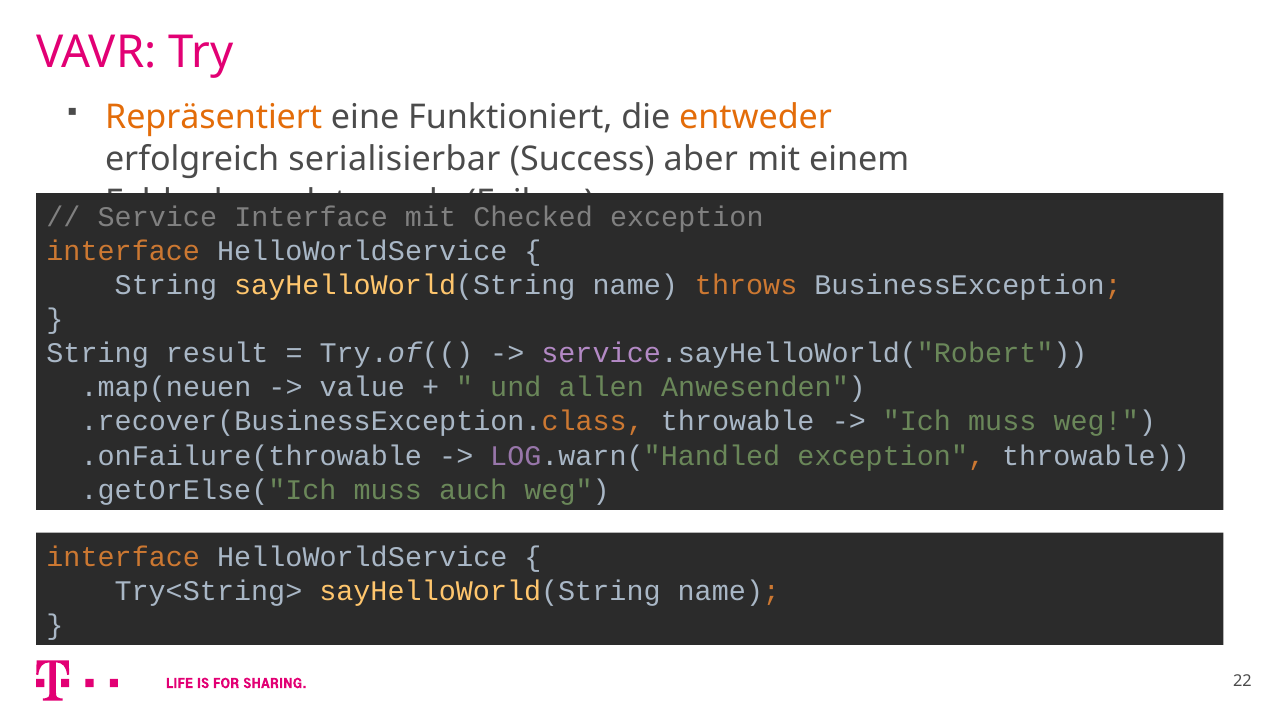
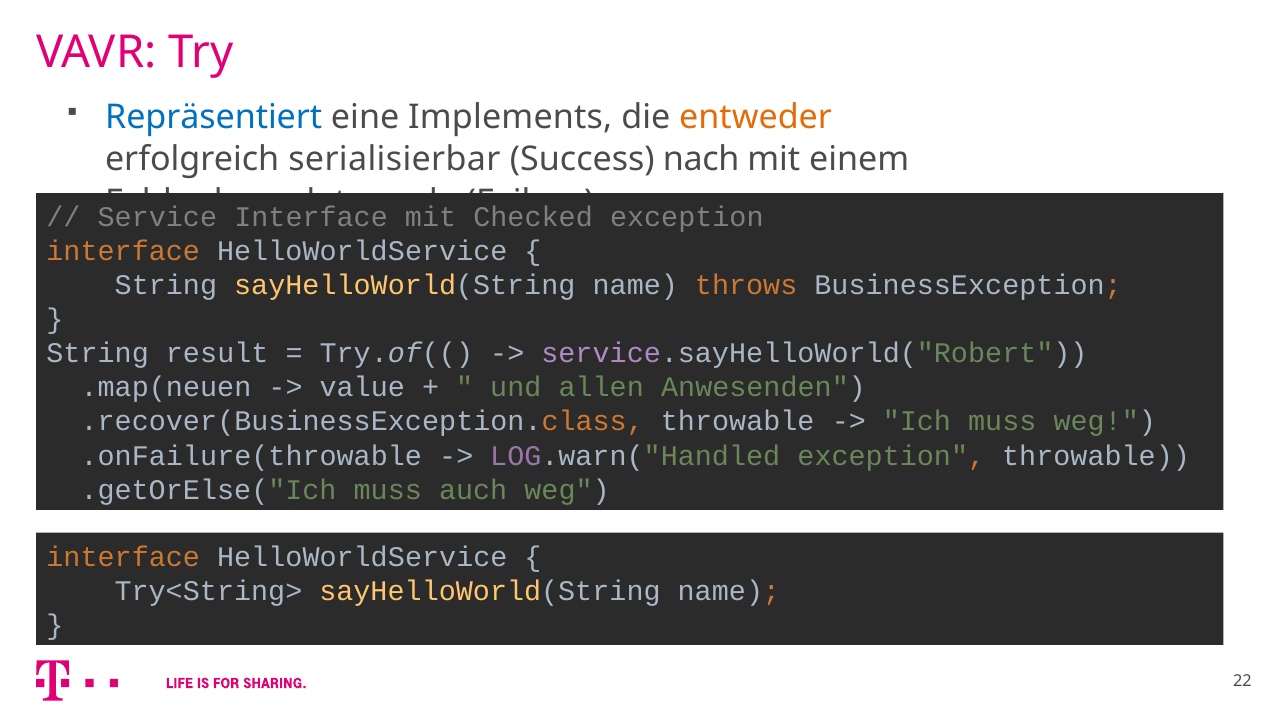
Repräsentiert colour: orange -> blue
Funktioniert: Funktioniert -> Implements
aber: aber -> nach
